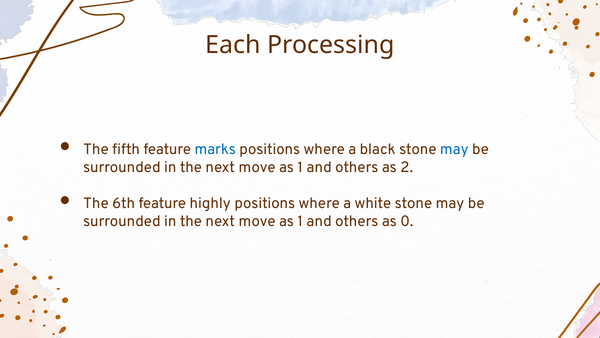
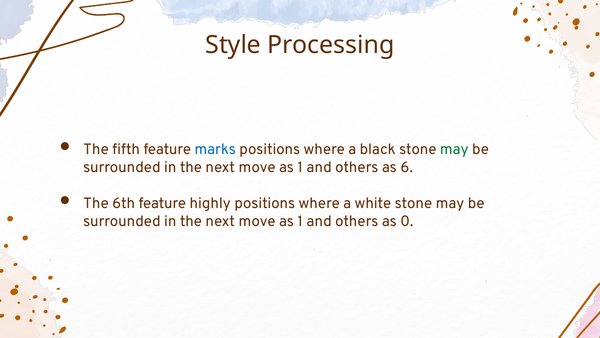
Each: Each -> Style
may at (454, 149) colour: blue -> green
2: 2 -> 6
